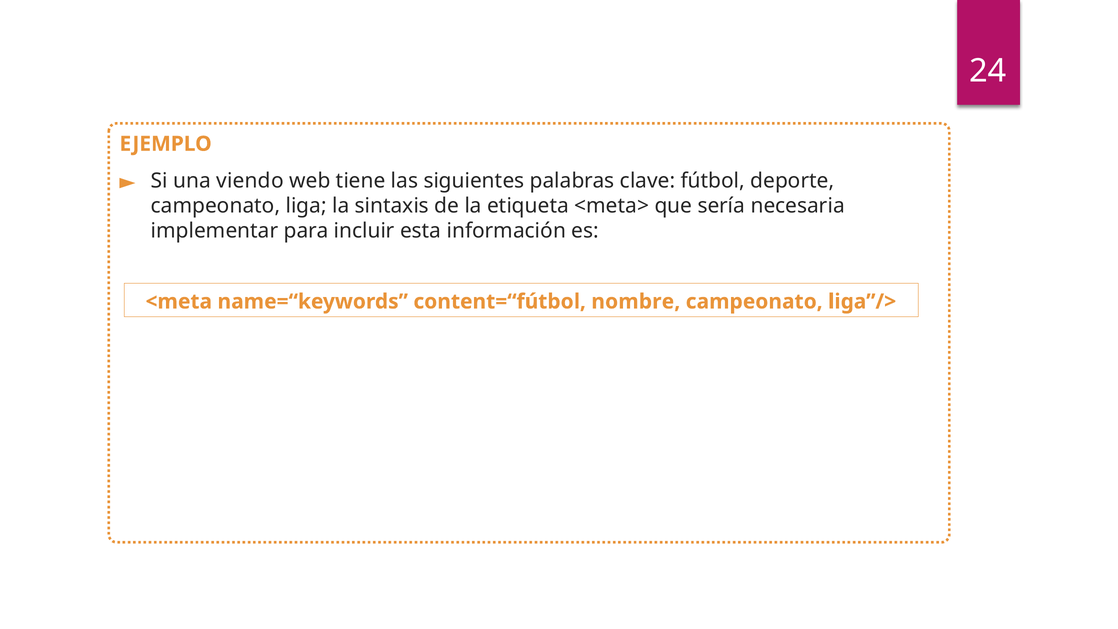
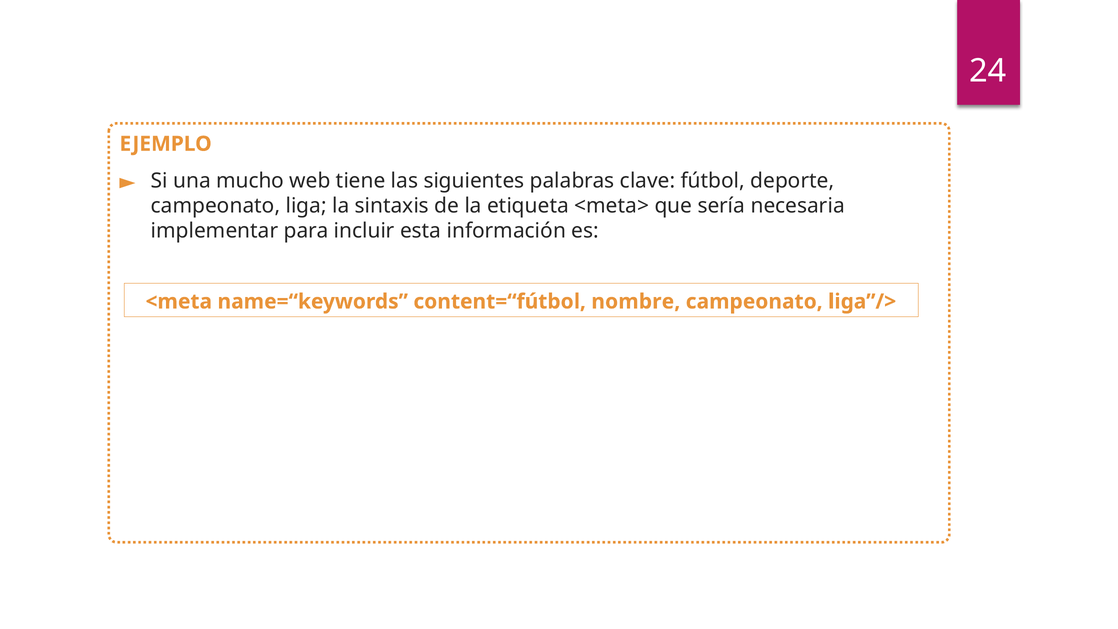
viendo: viendo -> mucho
